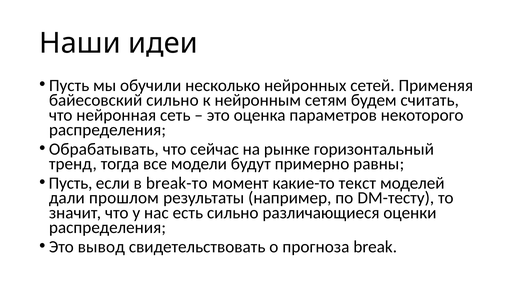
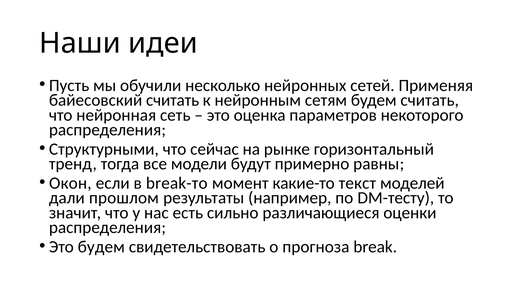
байесовский сильно: сильно -> считать
Обрабатывать: Обрабатывать -> Структурными
Пусть at (71, 183): Пусть -> Окон
Это вывод: вывод -> будем
